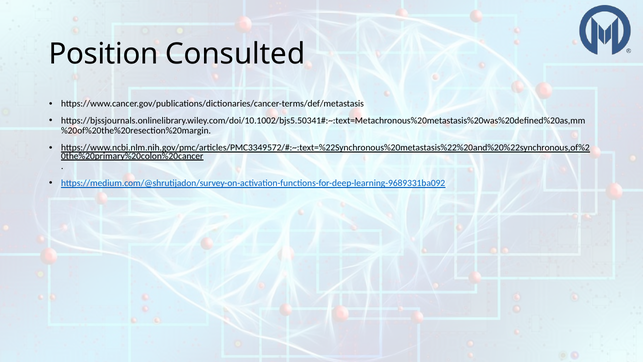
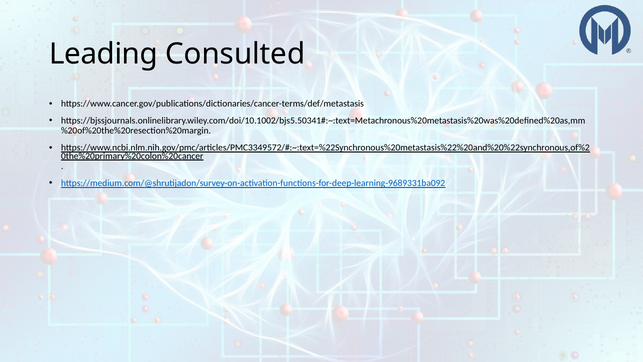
Position: Position -> Leading
